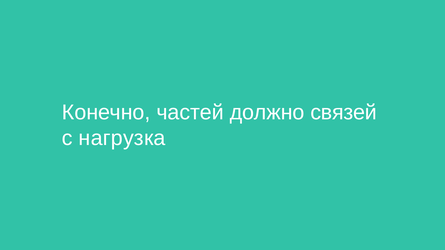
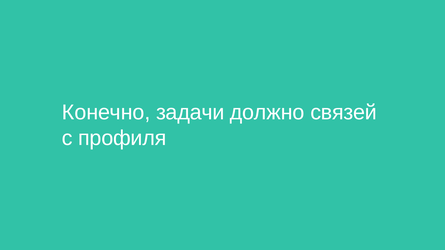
частей: частей -> задачи
нагрузка: нагрузка -> профиля
